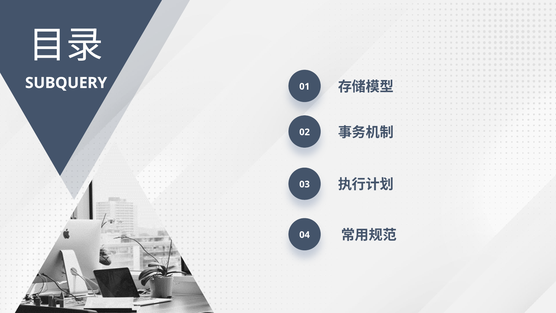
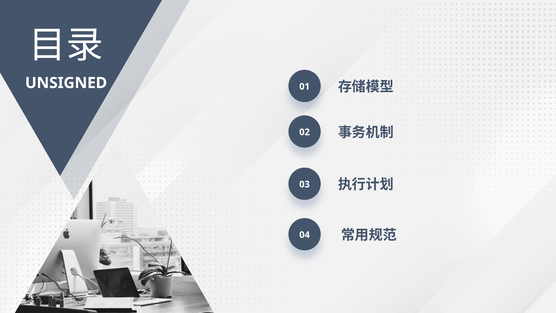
SUBQUERY: SUBQUERY -> UNSIGNED
